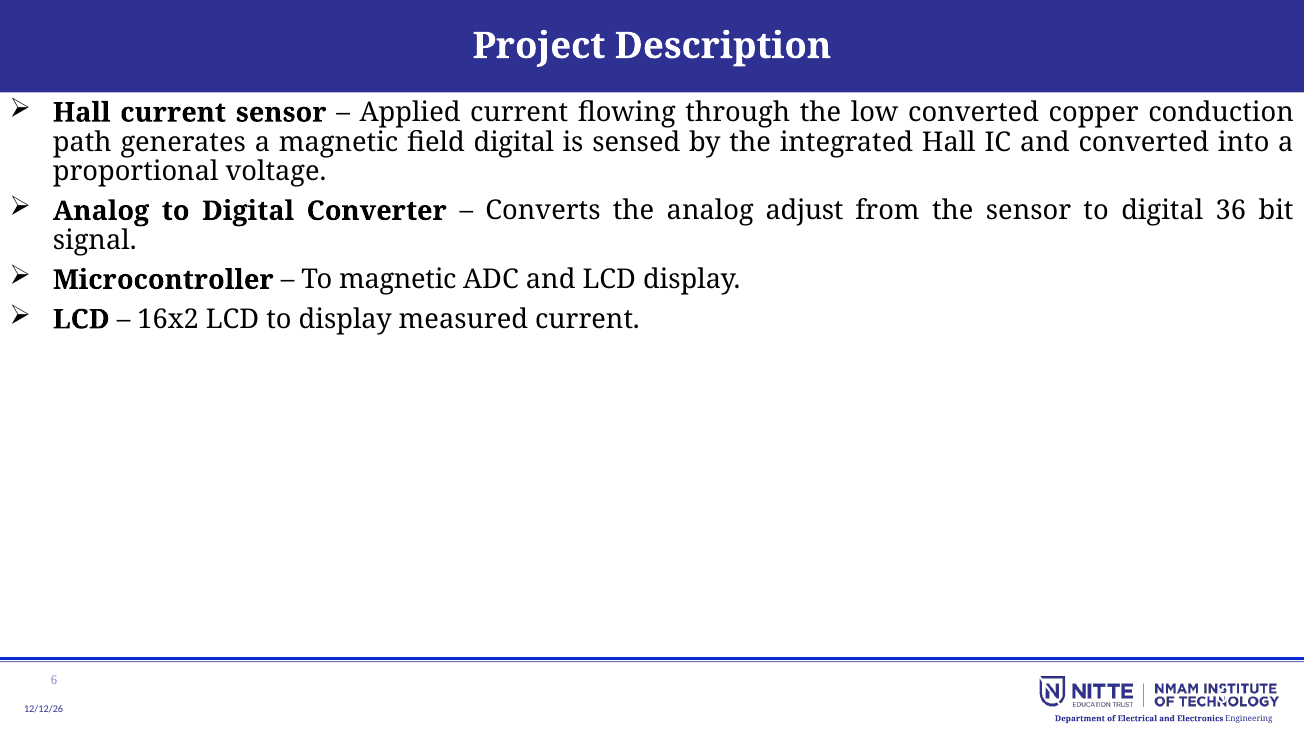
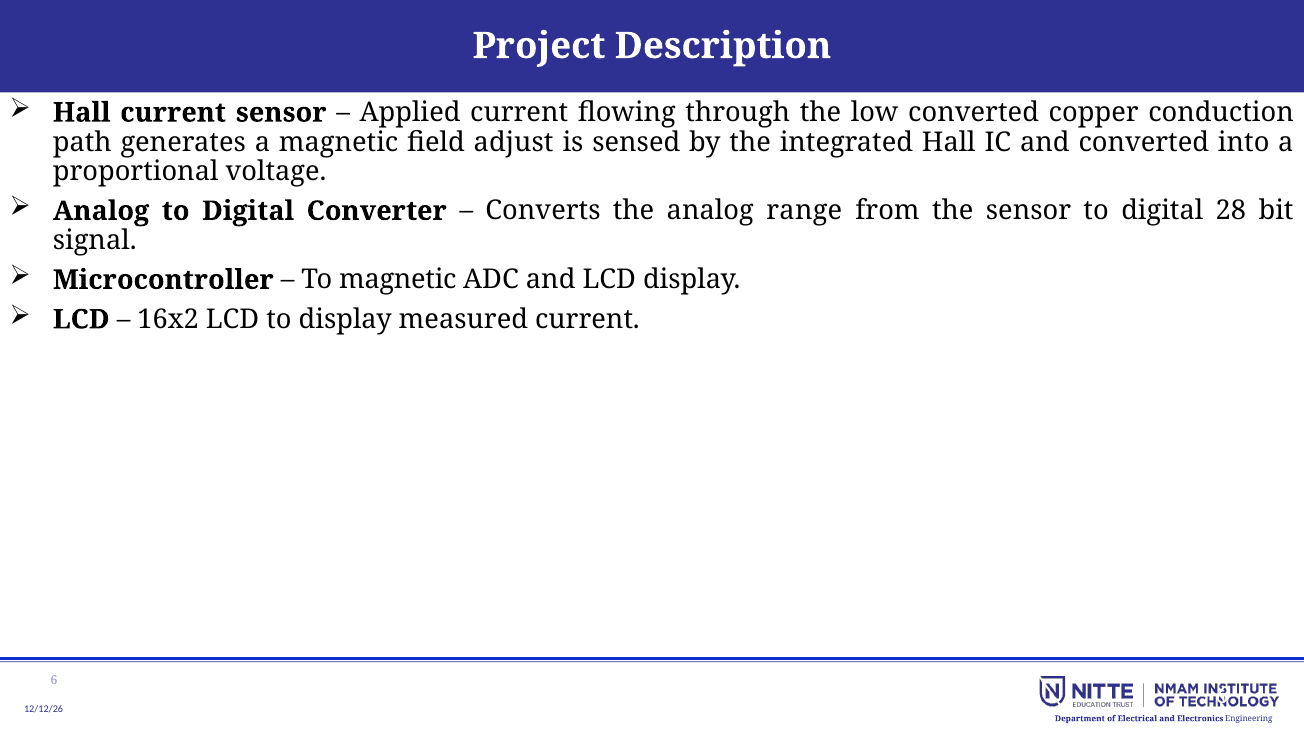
field digital: digital -> adjust
adjust: adjust -> range
36: 36 -> 28
